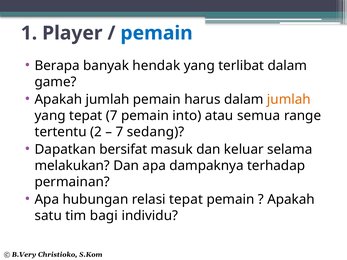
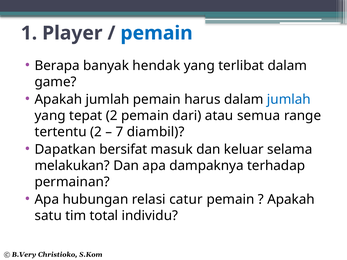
jumlah at (289, 100) colour: orange -> blue
tepat 7: 7 -> 2
into: into -> dari
sedang: sedang -> diambil
relasi tepat: tepat -> catur
bagi: bagi -> total
